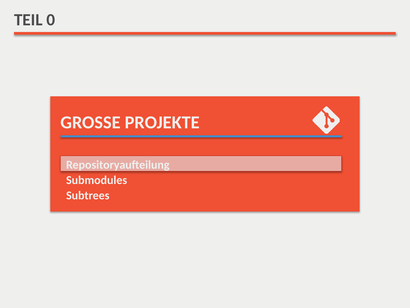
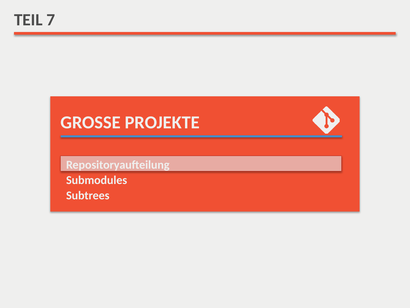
0: 0 -> 7
